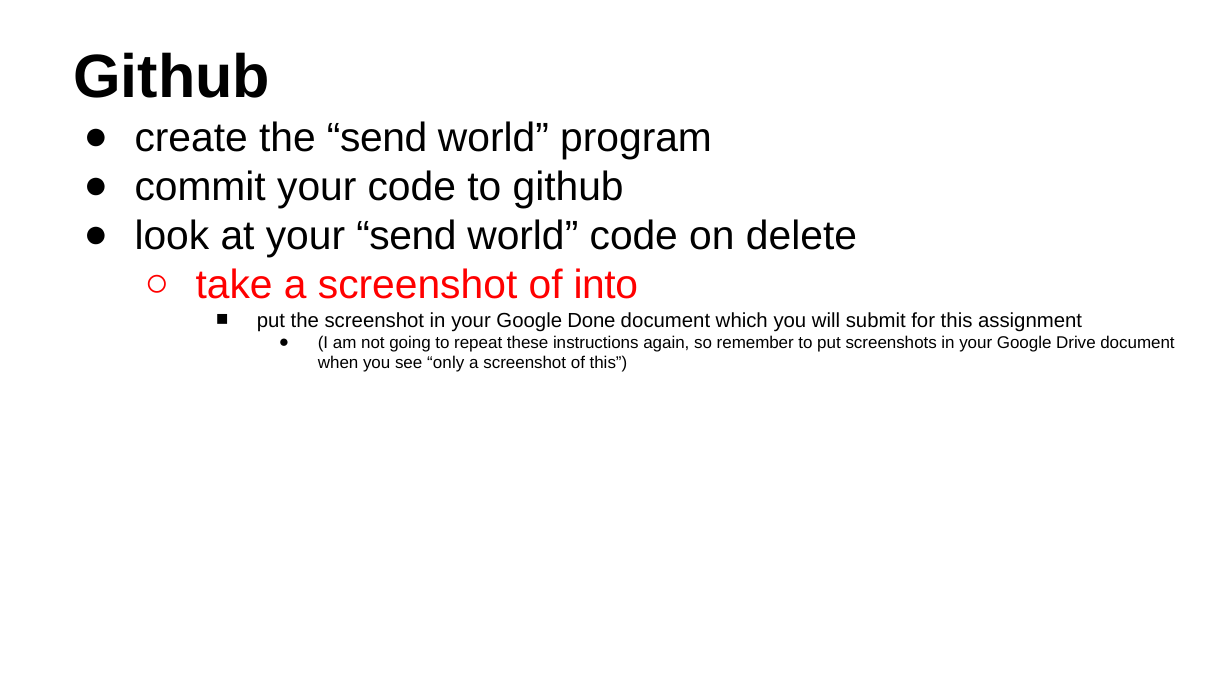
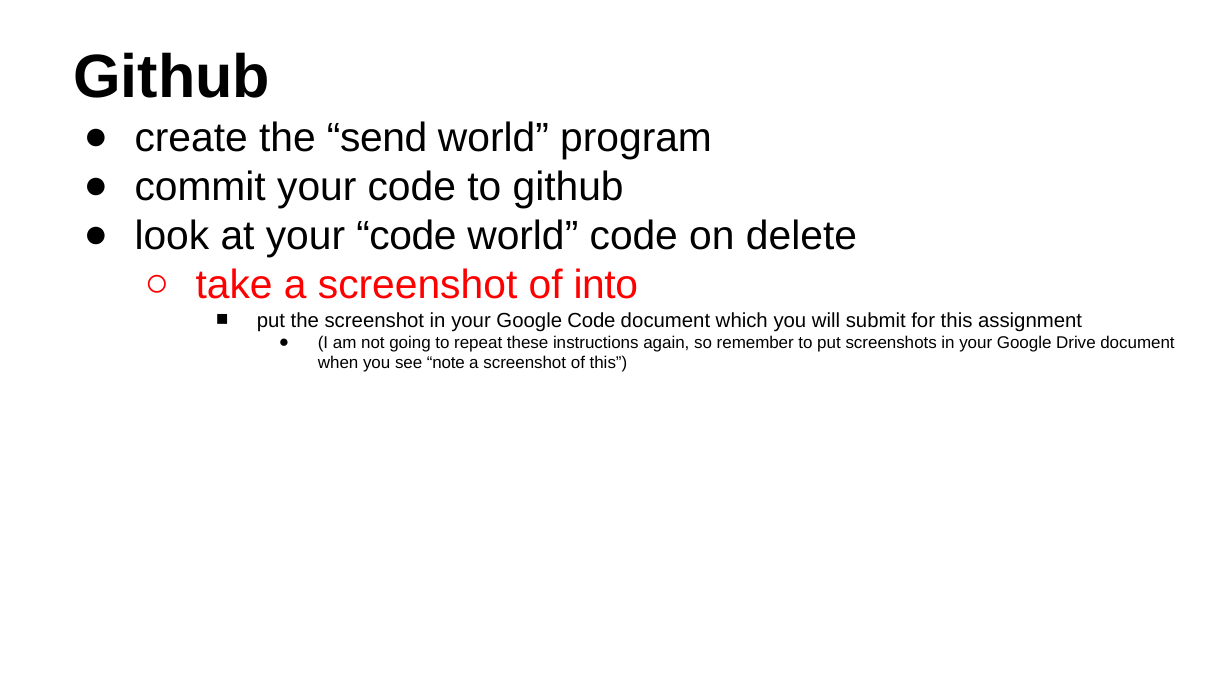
at your send: send -> code
Google Done: Done -> Code
only: only -> note
